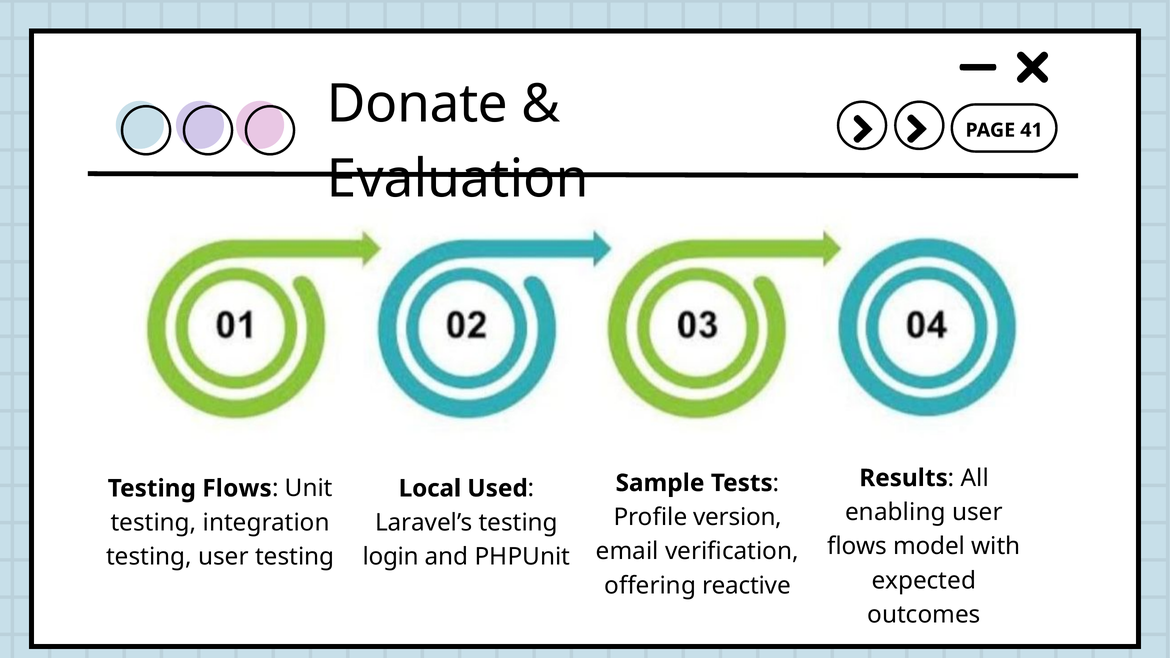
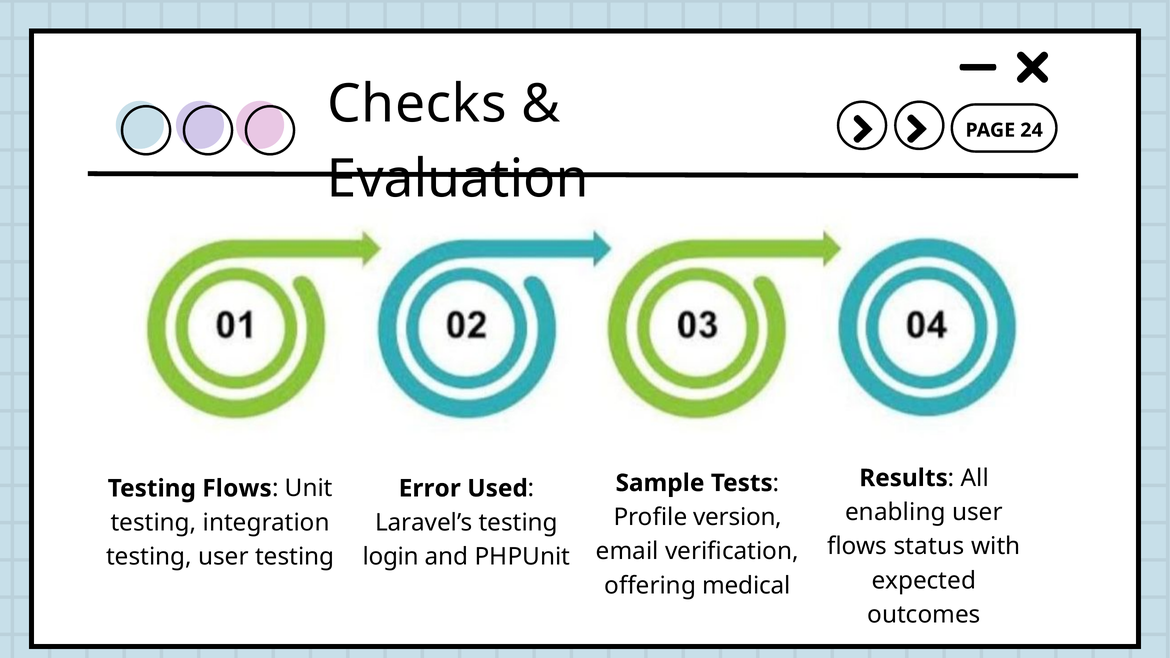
Donate: Donate -> Checks
41: 41 -> 24
Local: Local -> Error
model: model -> status
reactive: reactive -> medical
